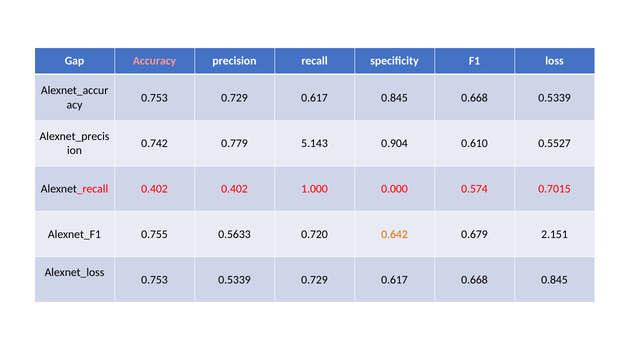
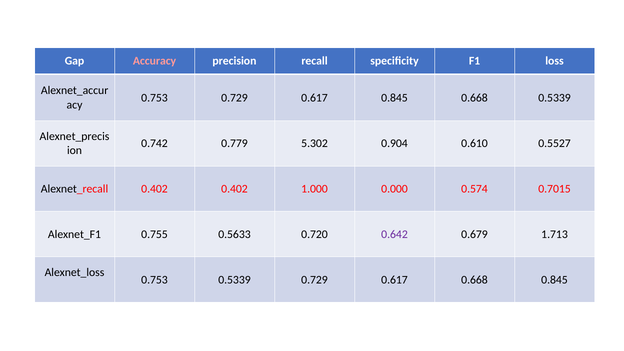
5.143: 5.143 -> 5.302
0.642 colour: orange -> purple
2.151: 2.151 -> 1.713
